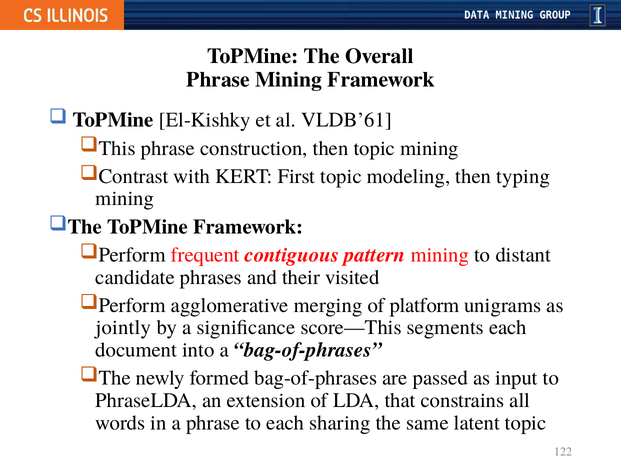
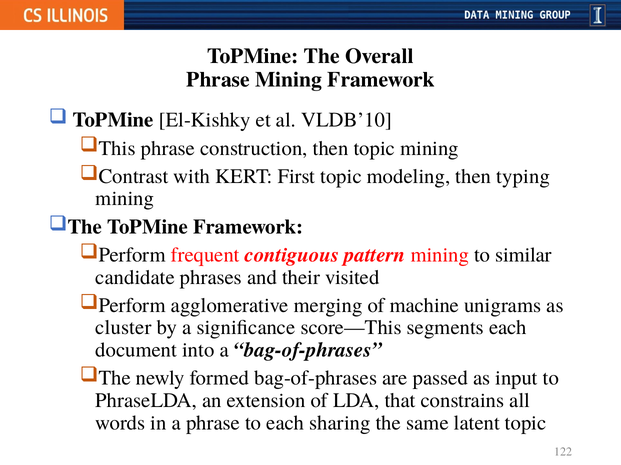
VLDB’61: VLDB’61 -> VLDB’10
distant: distant -> similar
platform: platform -> machine
jointly: jointly -> cluster
